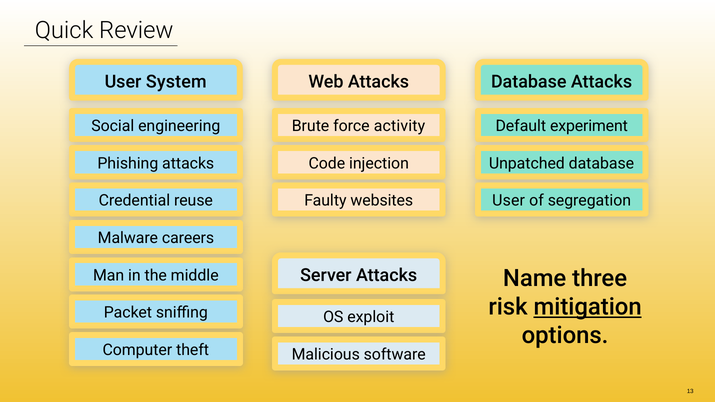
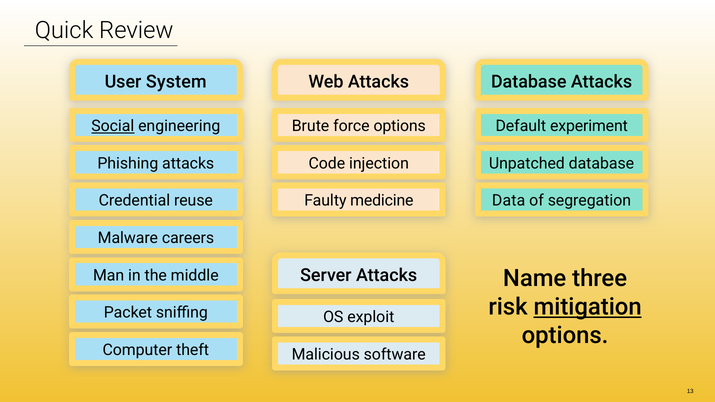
Social underline: none -> present
force activity: activity -> options
websites: websites -> medicine
User at (509, 201): User -> Data
